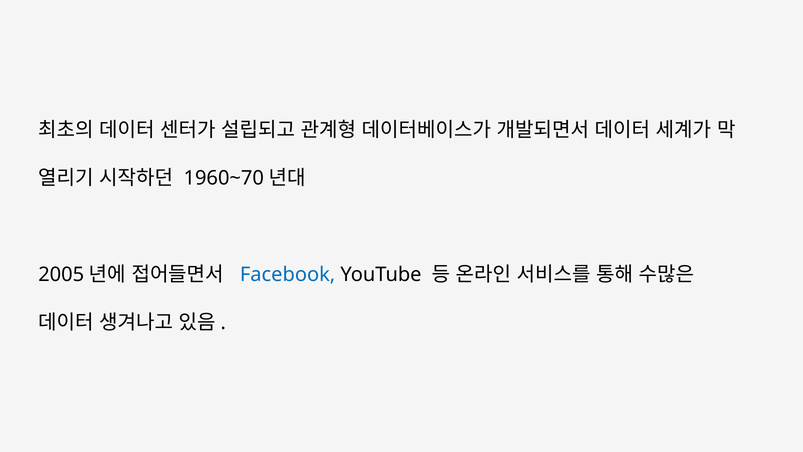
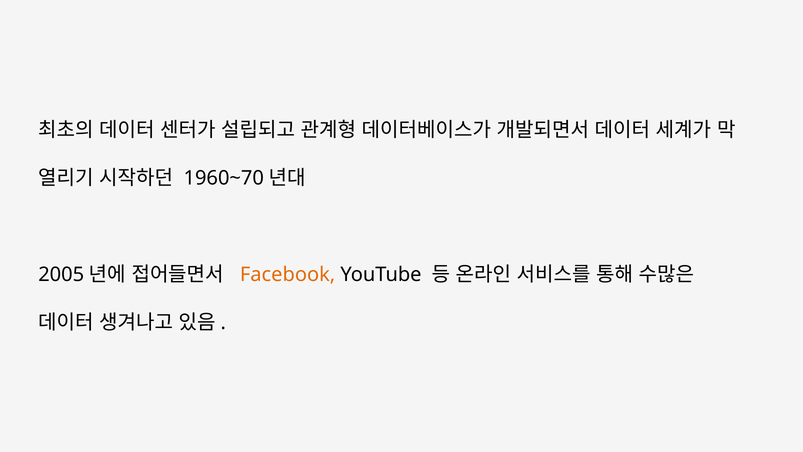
Facebook colour: blue -> orange
